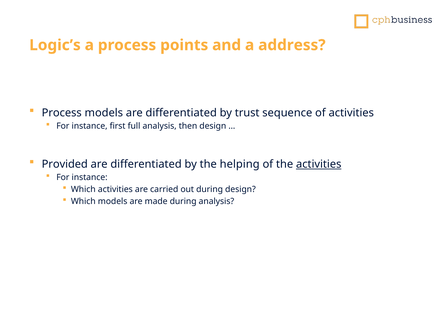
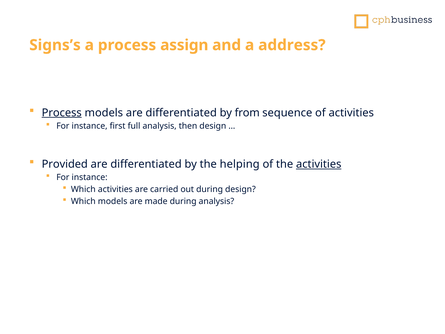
Logic’s: Logic’s -> Signs’s
points: points -> assign
Process at (62, 113) underline: none -> present
trust: trust -> from
